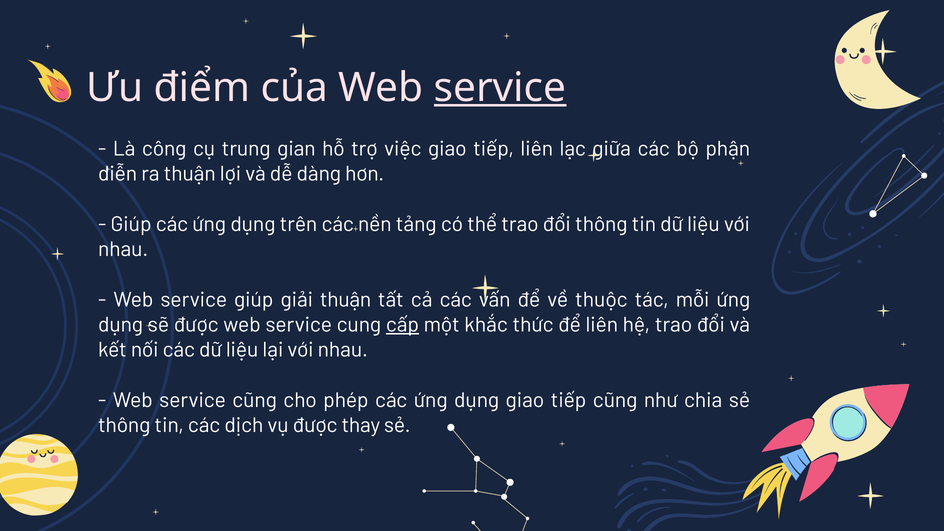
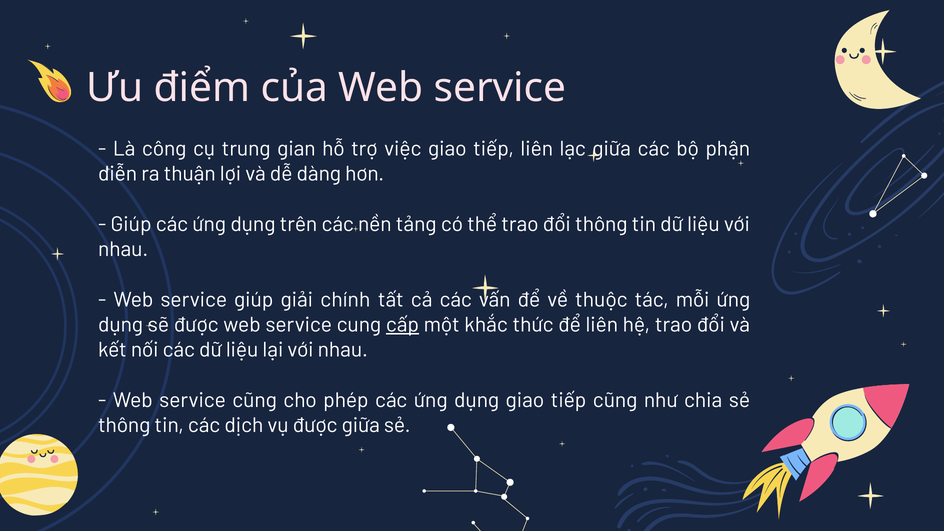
service at (500, 88) underline: present -> none
giải thuận: thuận -> chính
được thay: thay -> giữa
